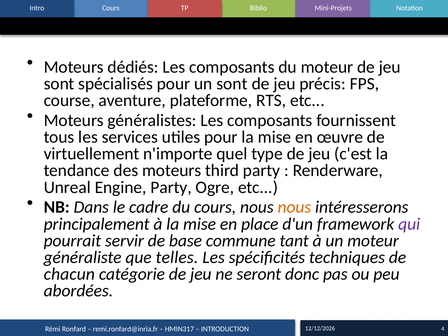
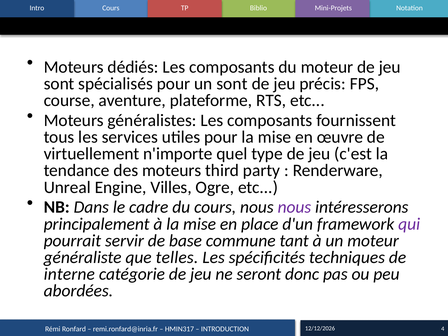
Engine Party: Party -> Villes
nous at (294, 207) colour: orange -> purple
chacun: chacun -> interne
